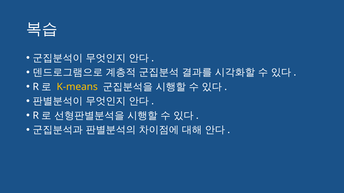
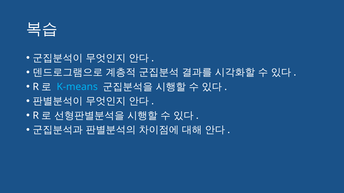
K-means colour: yellow -> light blue
